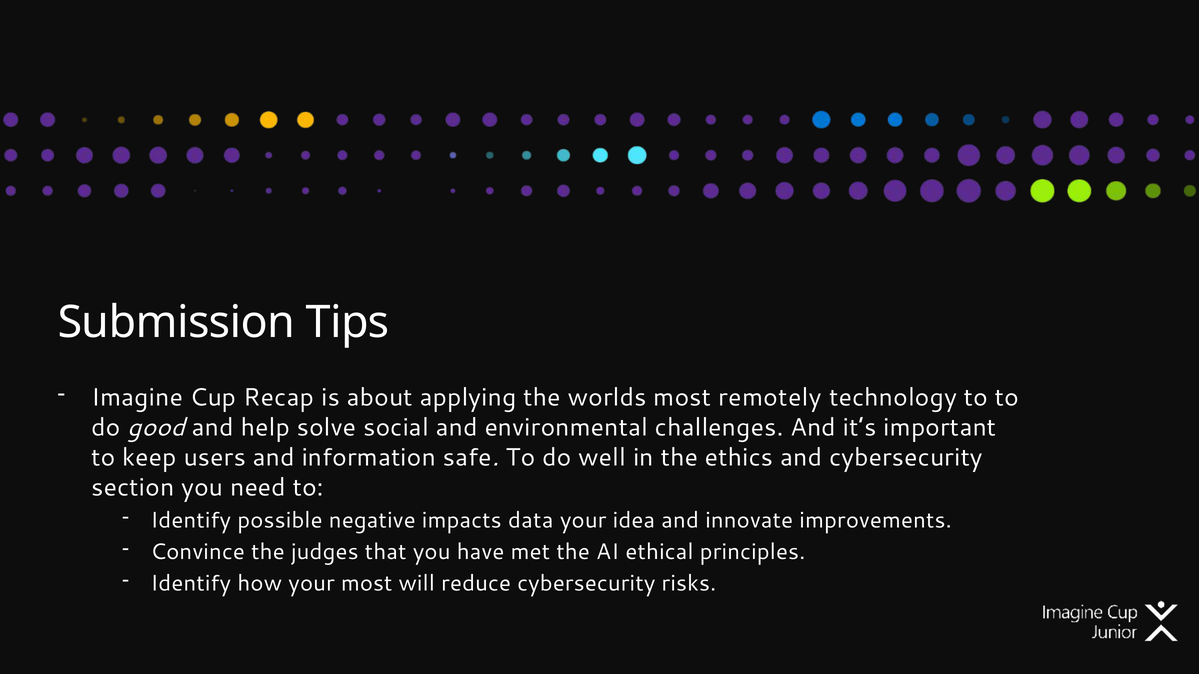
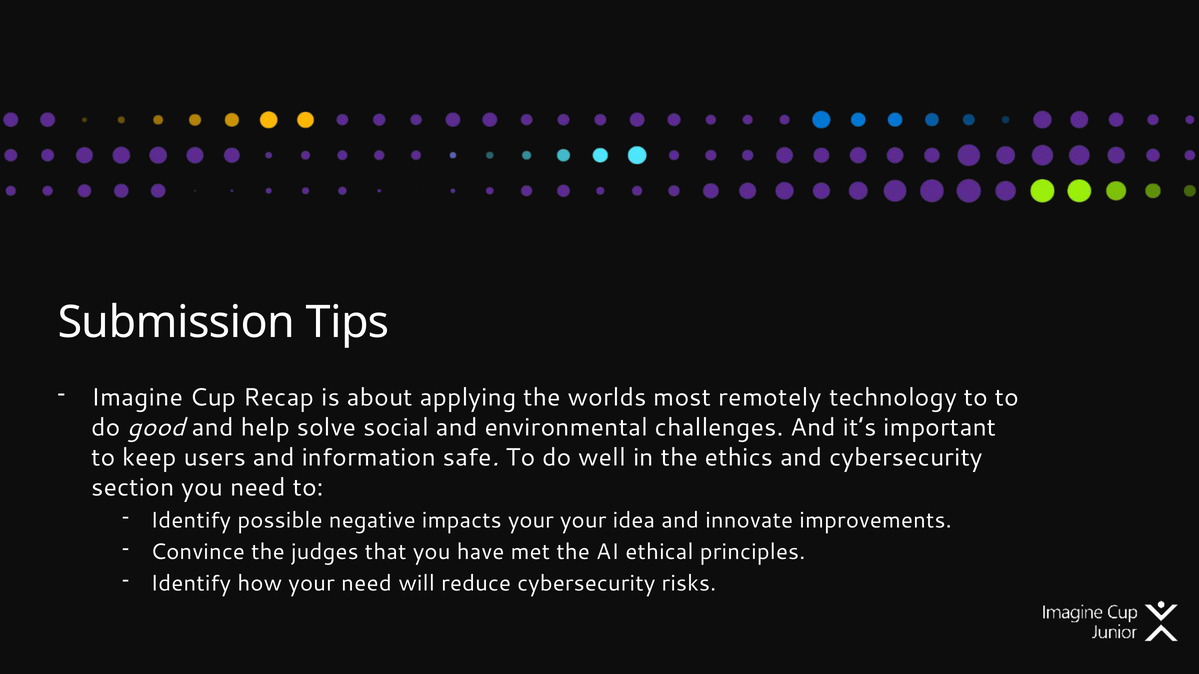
impacts data: data -> your
your most: most -> need
